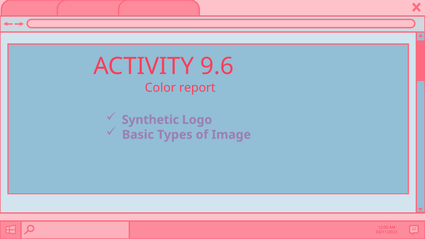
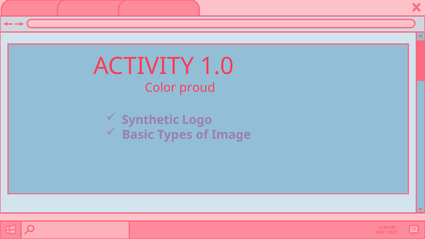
9.6: 9.6 -> 1.0
report: report -> proud
